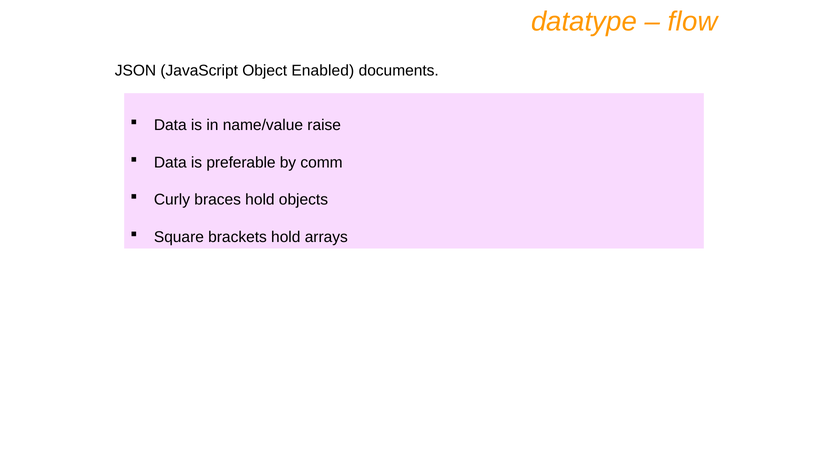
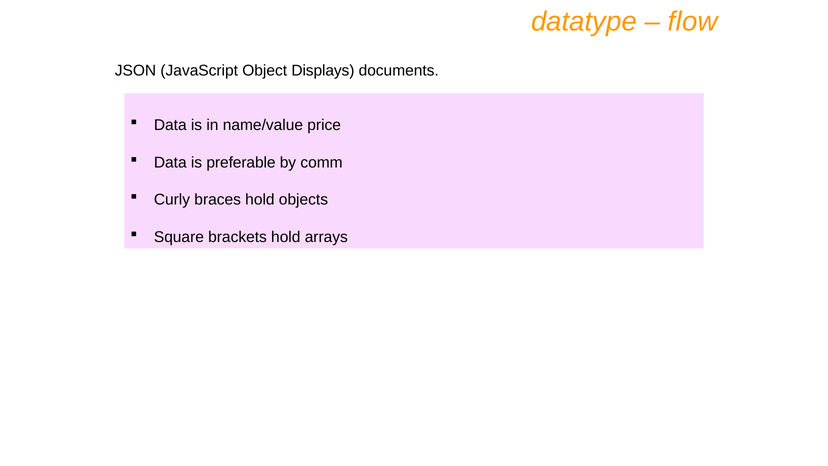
Enabled: Enabled -> Displays
raise: raise -> price
